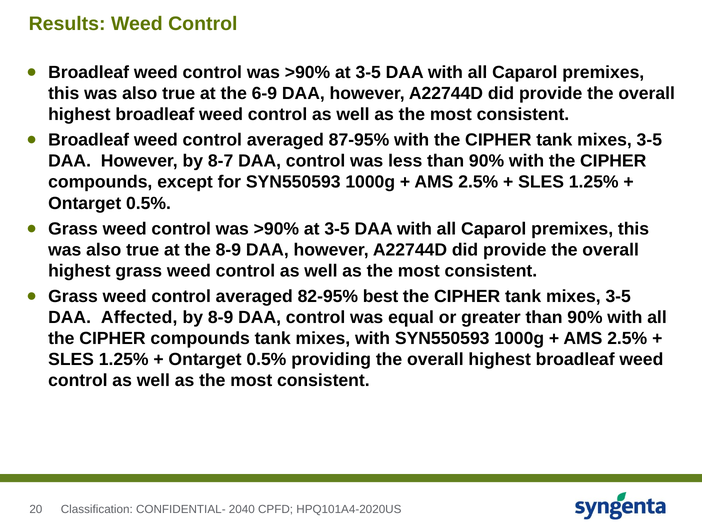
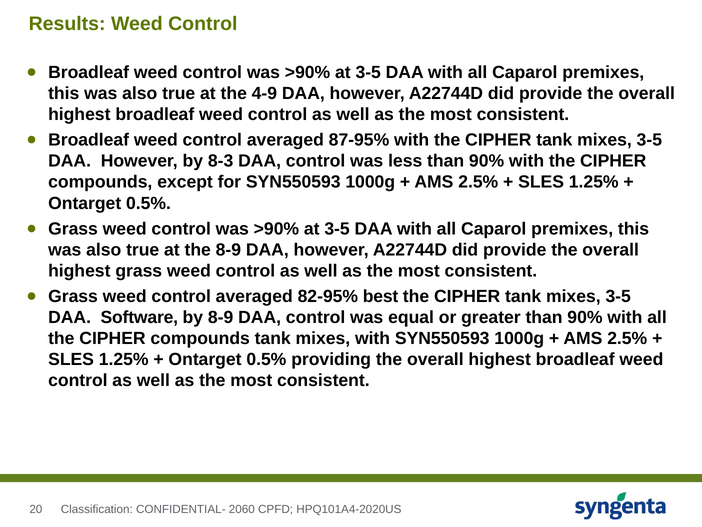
6-9: 6-9 -> 4-9
8-7: 8-7 -> 8-3
Affected: Affected -> Software
2040: 2040 -> 2060
